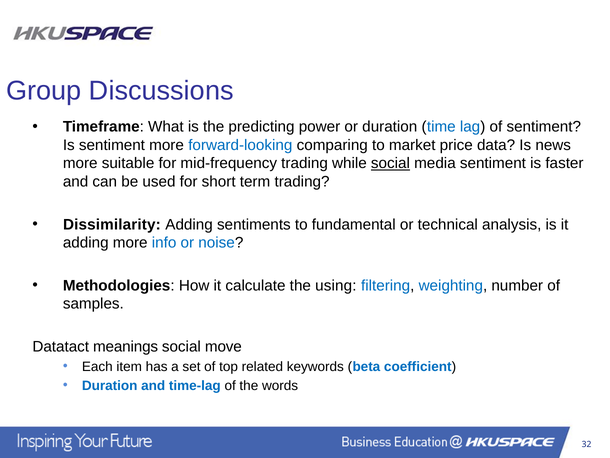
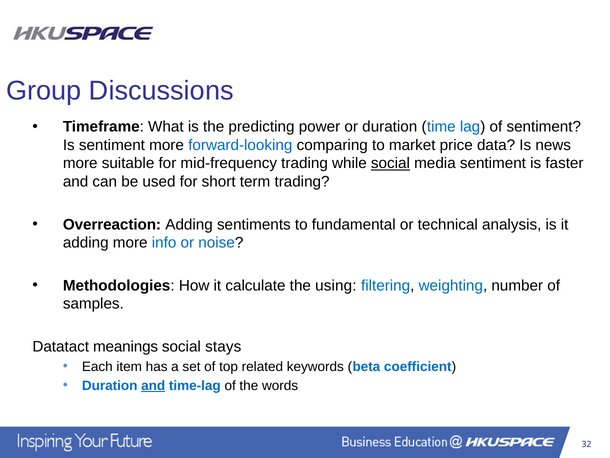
Dissimilarity: Dissimilarity -> Overreaction
move: move -> stays
and at (153, 385) underline: none -> present
